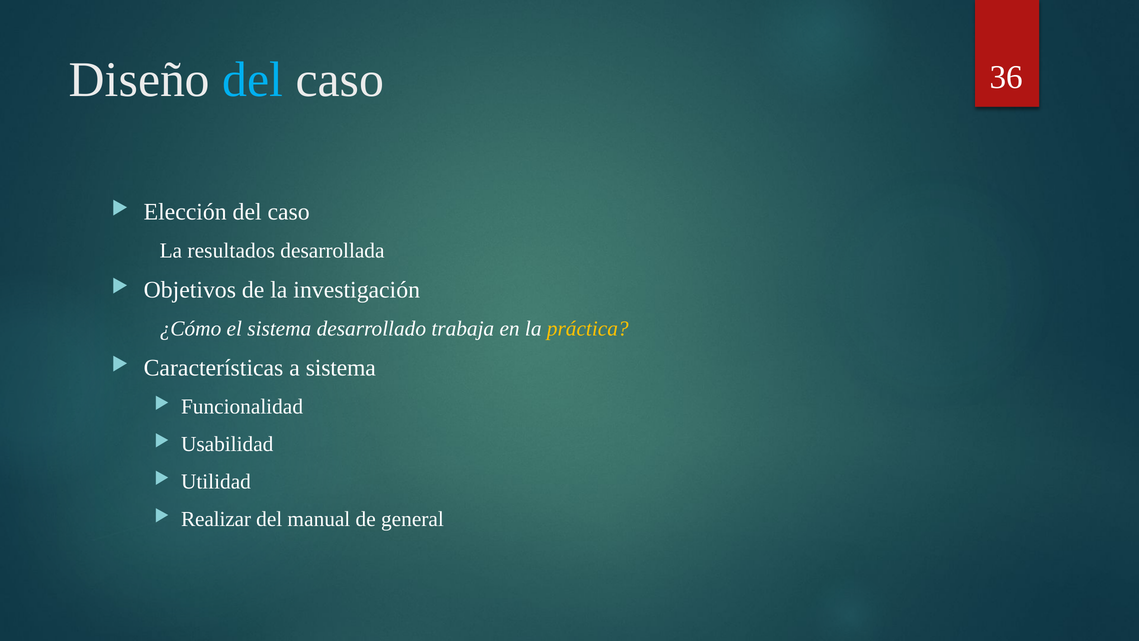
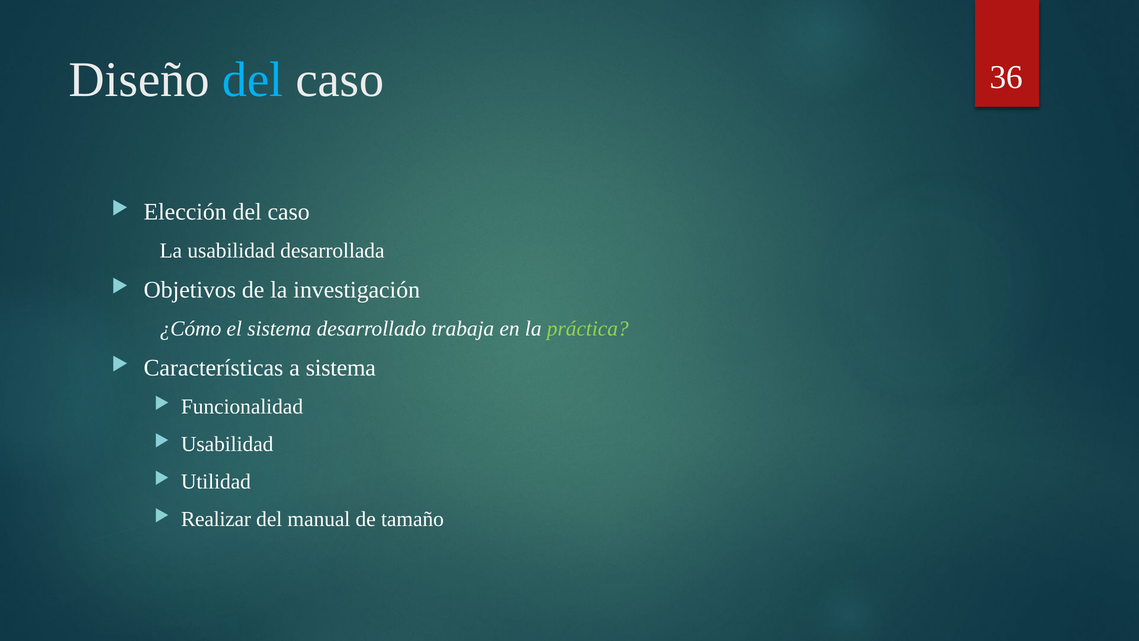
La resultados: resultados -> usabilidad
práctica colour: yellow -> light green
general: general -> tamaño
